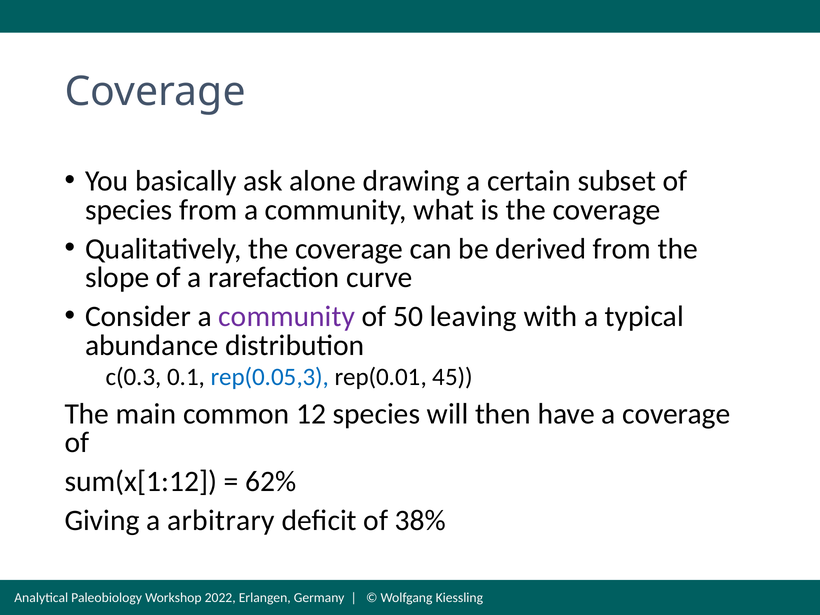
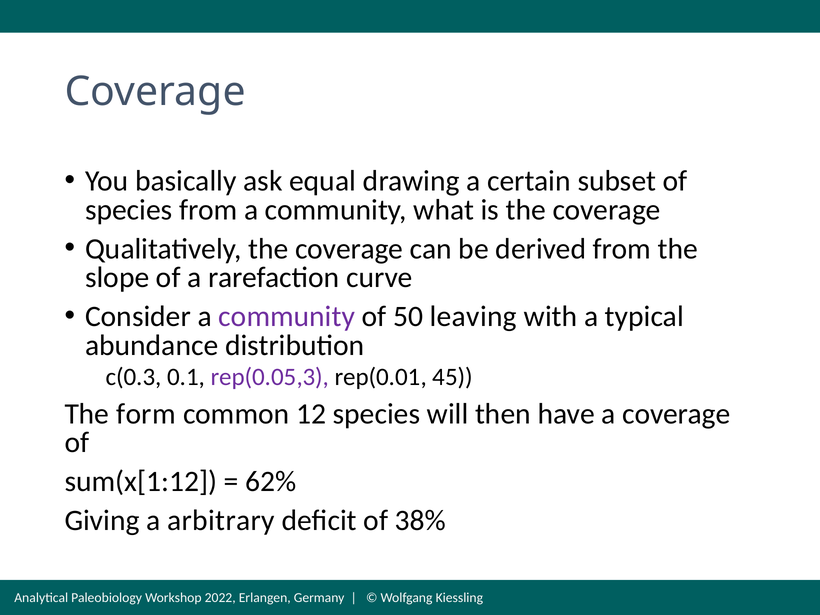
alone: alone -> equal
rep(0.05,3 colour: blue -> purple
main: main -> form
